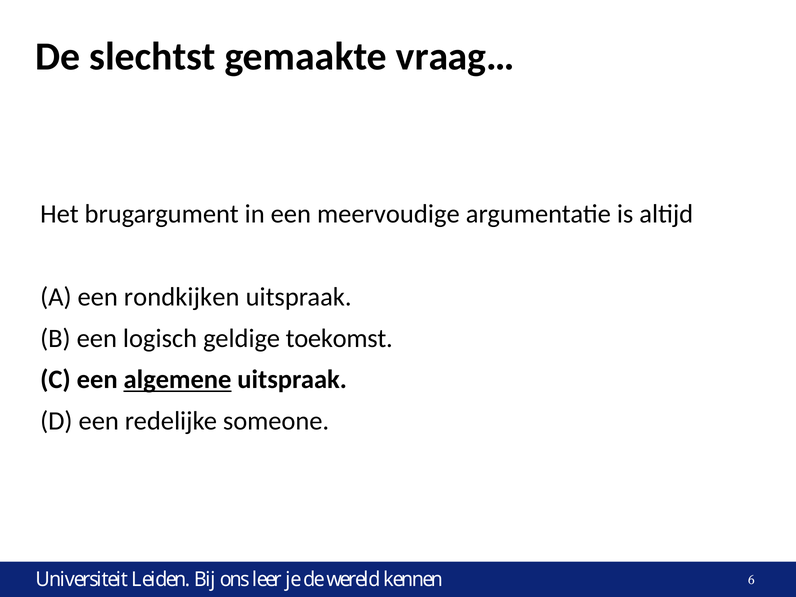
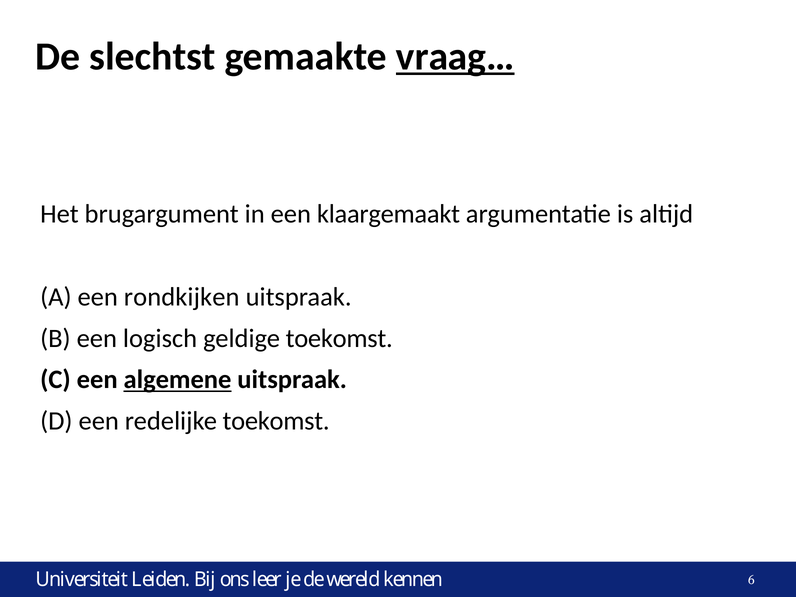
vraag… underline: none -> present
meervoudige: meervoudige -> klaargemaakt
redelijke someone: someone -> toekomst
